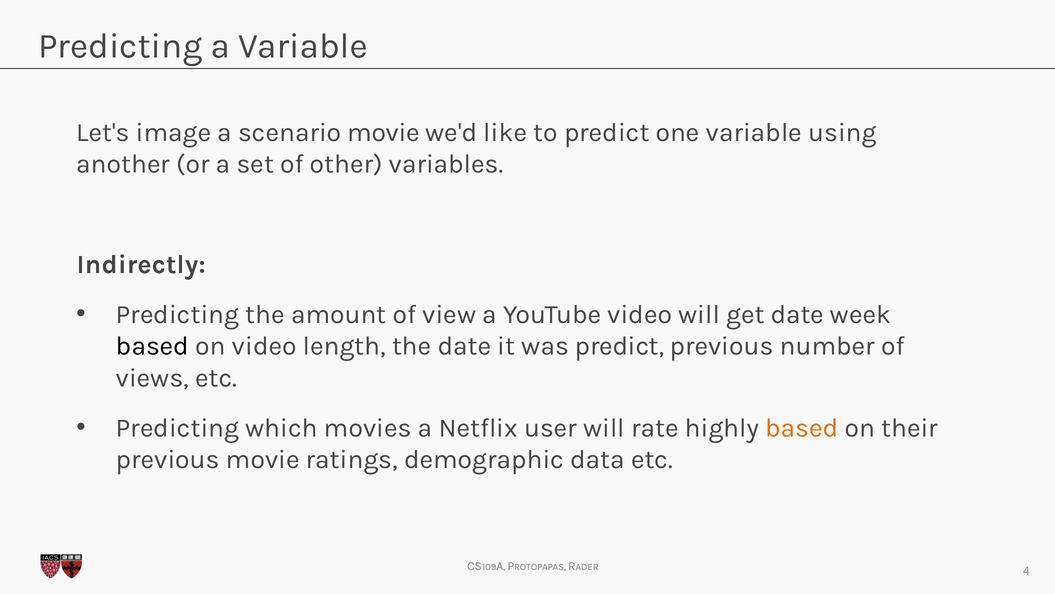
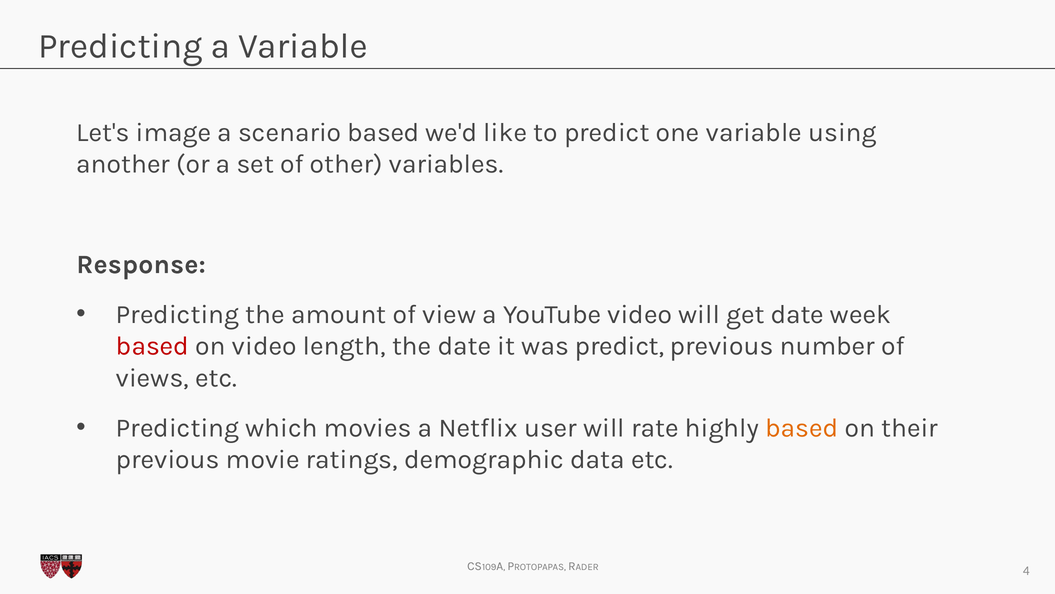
scenario movie: movie -> based
Indirectly: Indirectly -> Response
based at (152, 346) colour: black -> red
